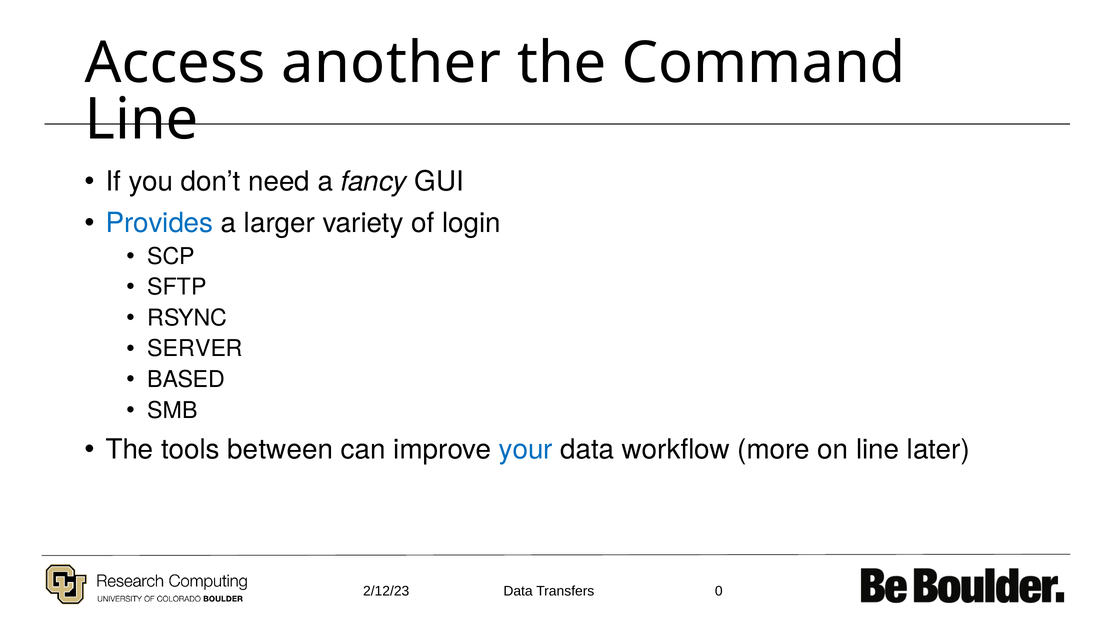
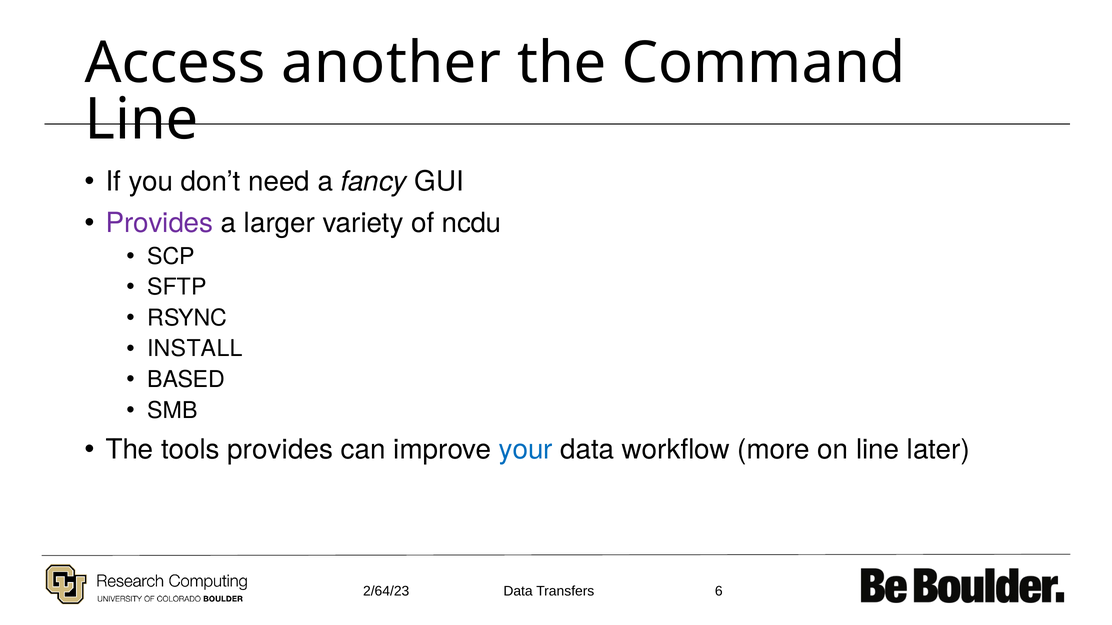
Provides at (159, 223) colour: blue -> purple
login: login -> ncdu
SERVER: SERVER -> INSTALL
tools between: between -> provides
2/12/23: 2/12/23 -> 2/64/23
0: 0 -> 6
